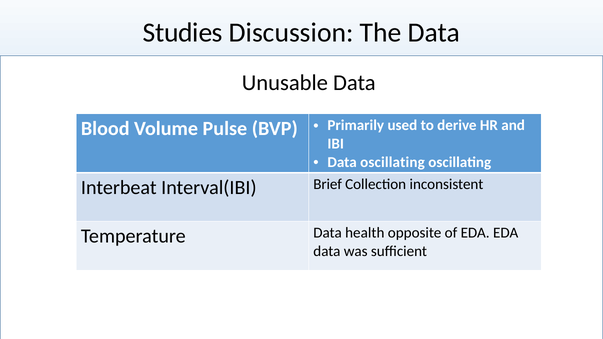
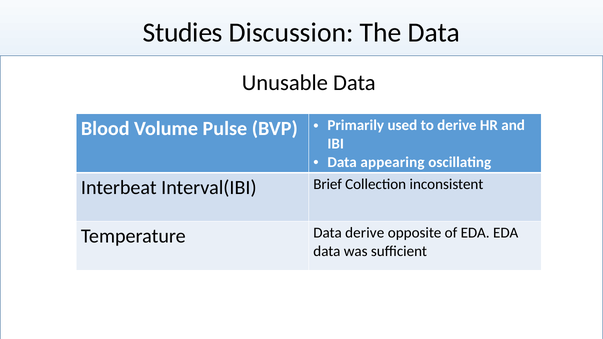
Data oscillating: oscillating -> appearing
Data health: health -> derive
